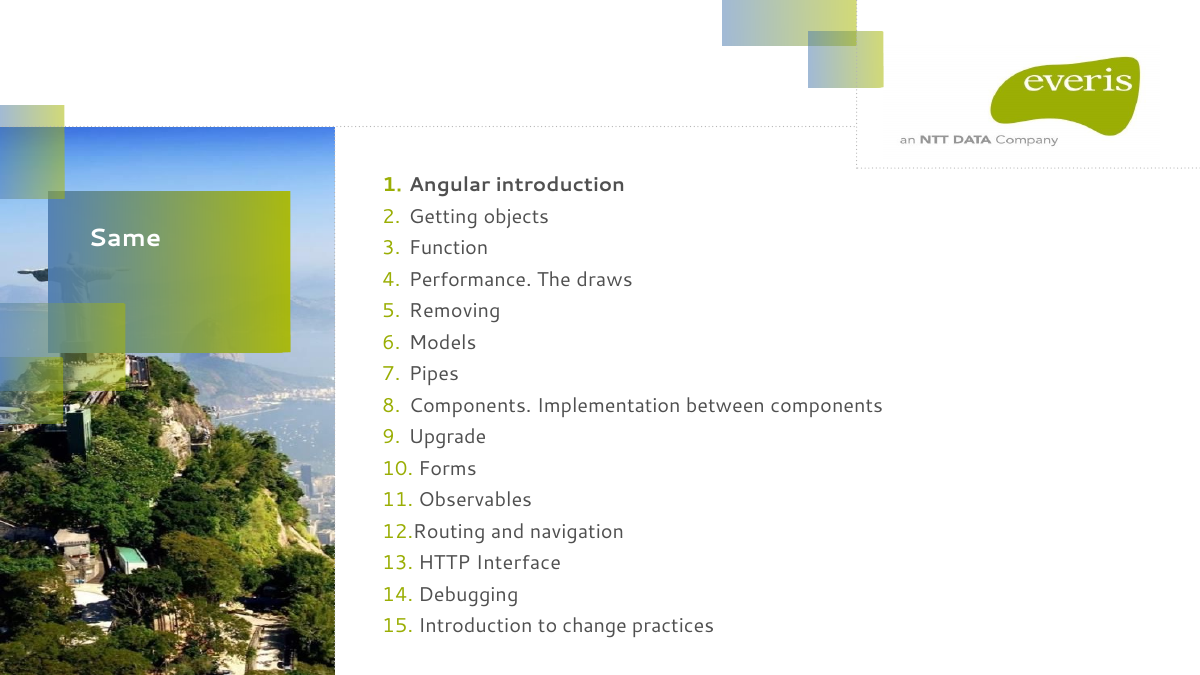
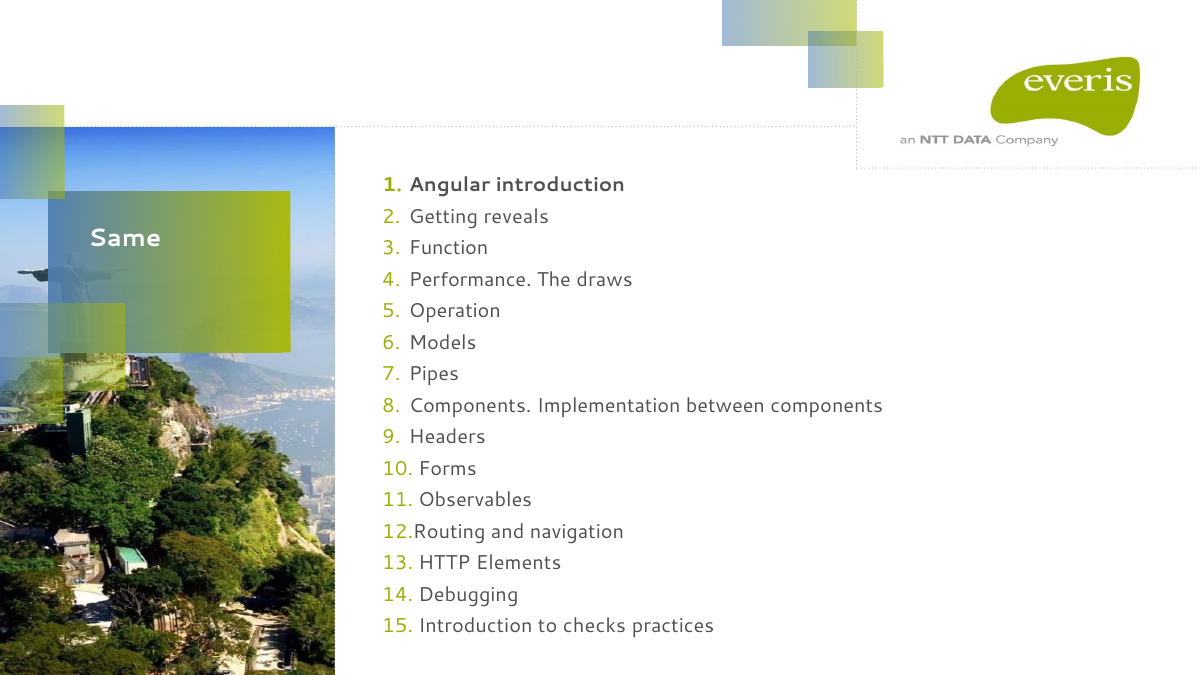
objects: objects -> reveals
Removing: Removing -> Operation
Upgrade: Upgrade -> Headers
Interface: Interface -> Elements
change: change -> checks
